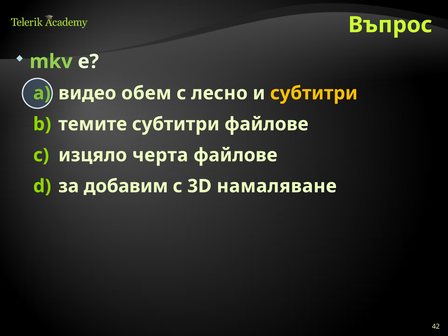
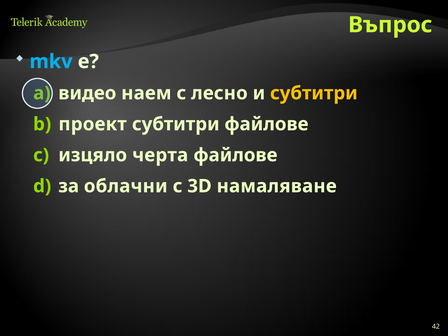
mkv colour: light green -> light blue
обем: обем -> наем
темите: темите -> проект
добавим: добавим -> облачни
